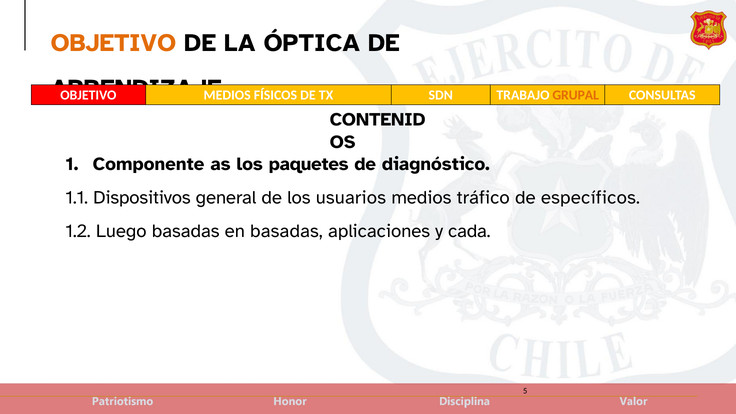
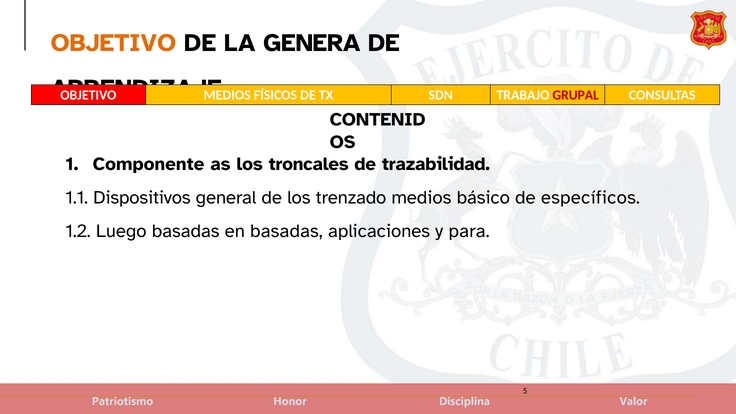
ÓPTICA: ÓPTICA -> GENERA
GRUPAL colour: orange -> red
paquetes: paquetes -> troncales
diagnóstico: diagnóstico -> trazabilidad
usuarios: usuarios -> trenzado
tráfico: tráfico -> básico
cada: cada -> para
